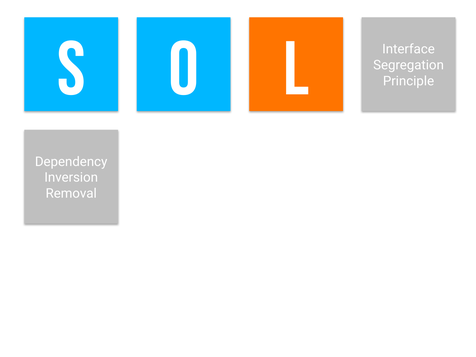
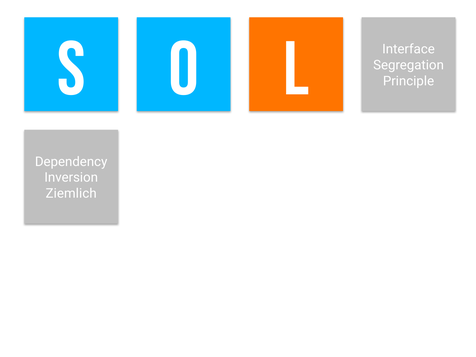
Removal: Removal -> Ziemlich
